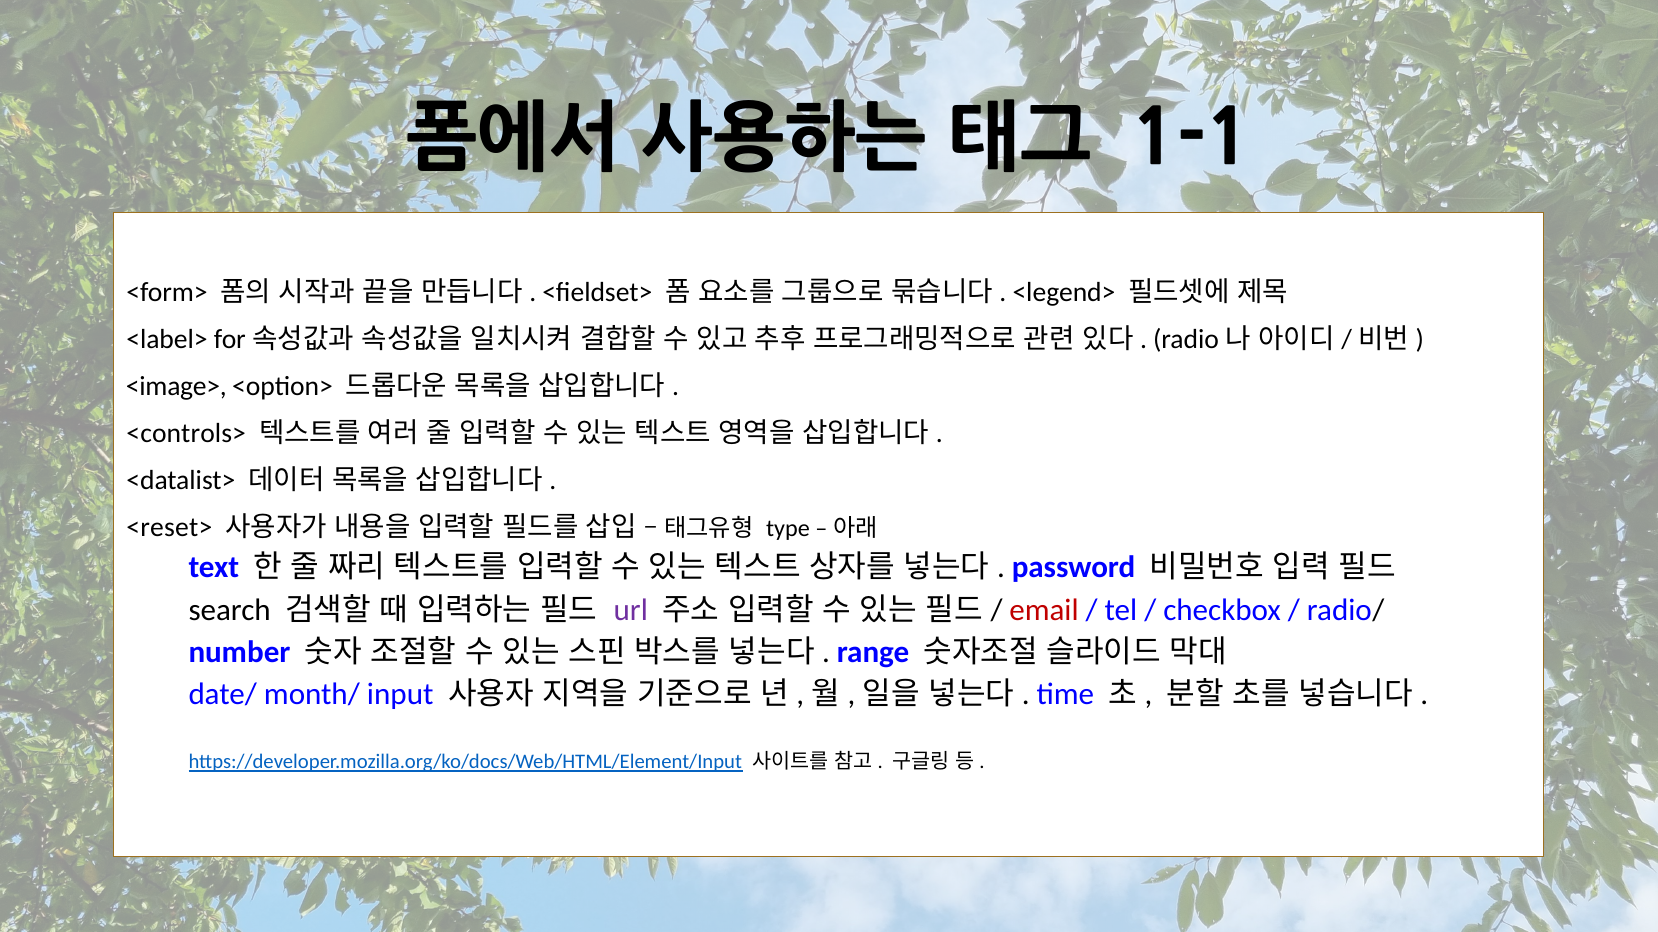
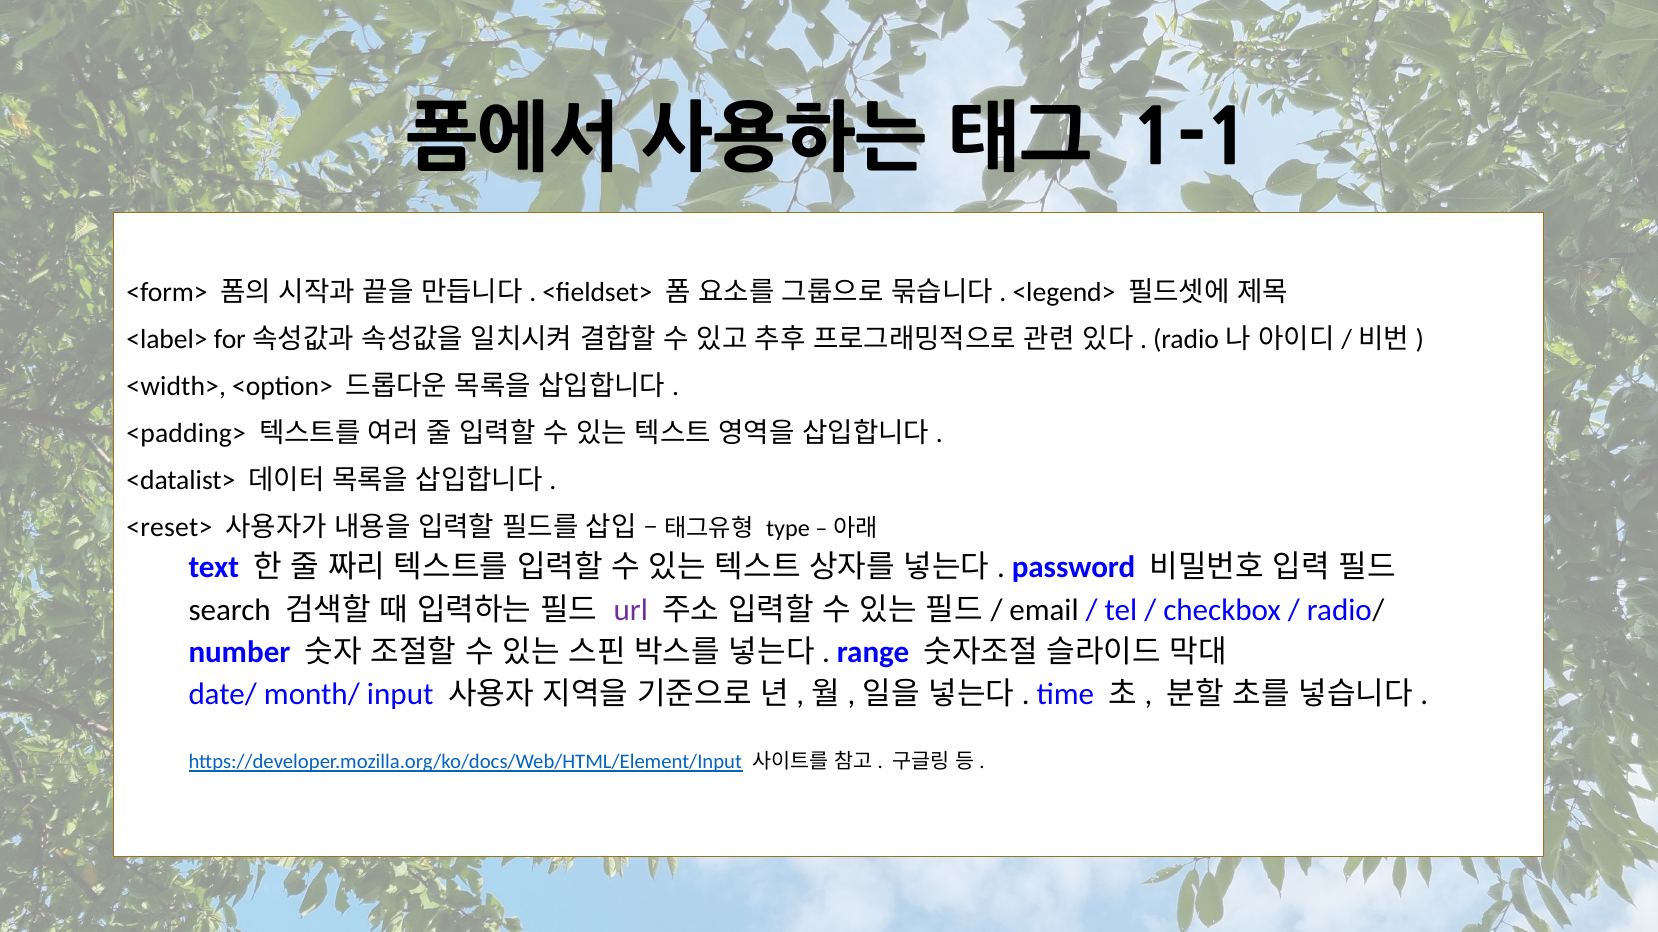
<image>: <image> -> <width>
<controls>: <controls> -> <padding>
email colour: red -> black
